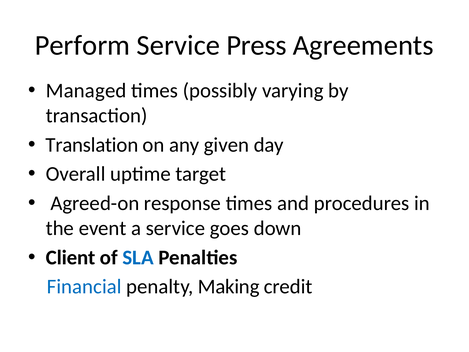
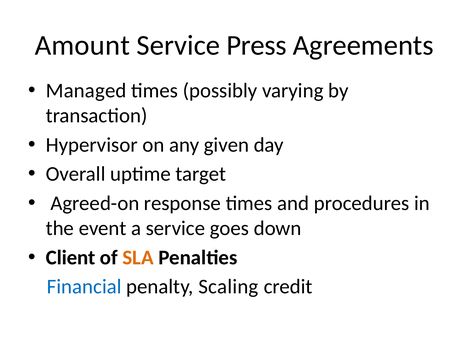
Perform: Perform -> Amount
Translation: Translation -> Hypervisor
SLA colour: blue -> orange
Making: Making -> Scaling
